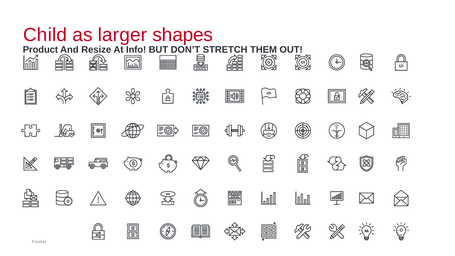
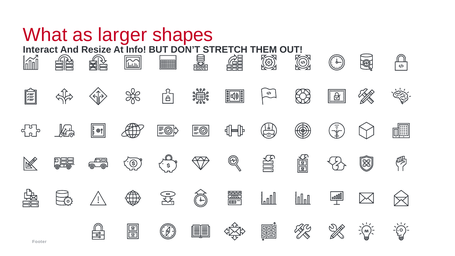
Child: Child -> What
Product: Product -> Interact
